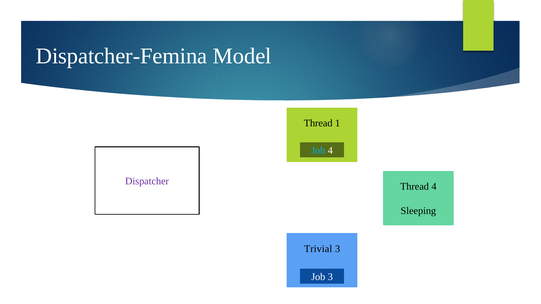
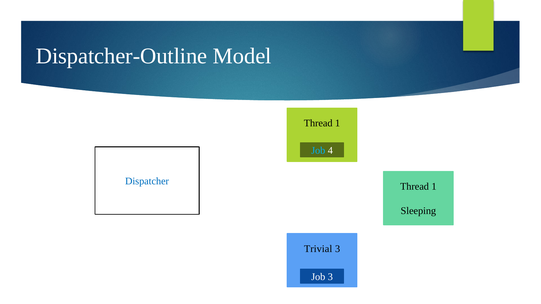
Dispatcher-Femina: Dispatcher-Femina -> Dispatcher-Outline
Dispatcher colour: purple -> blue
4 at (434, 187): 4 -> 1
